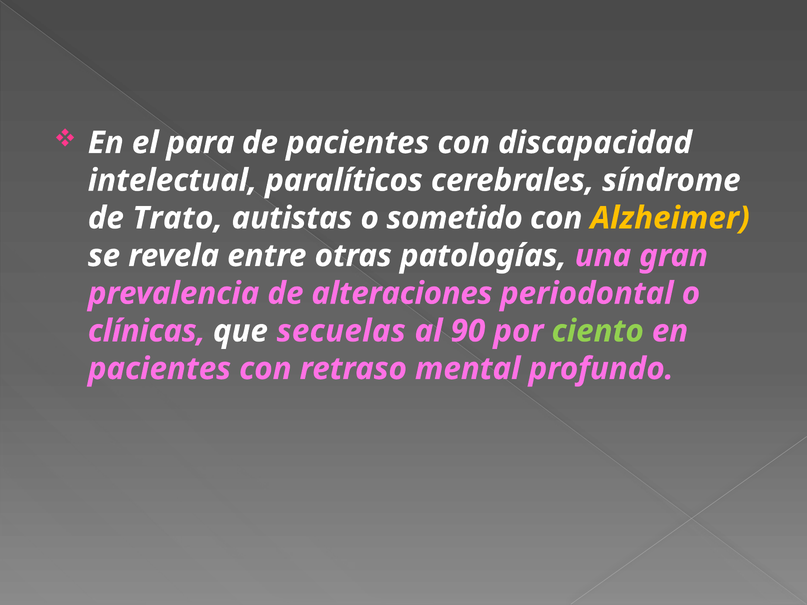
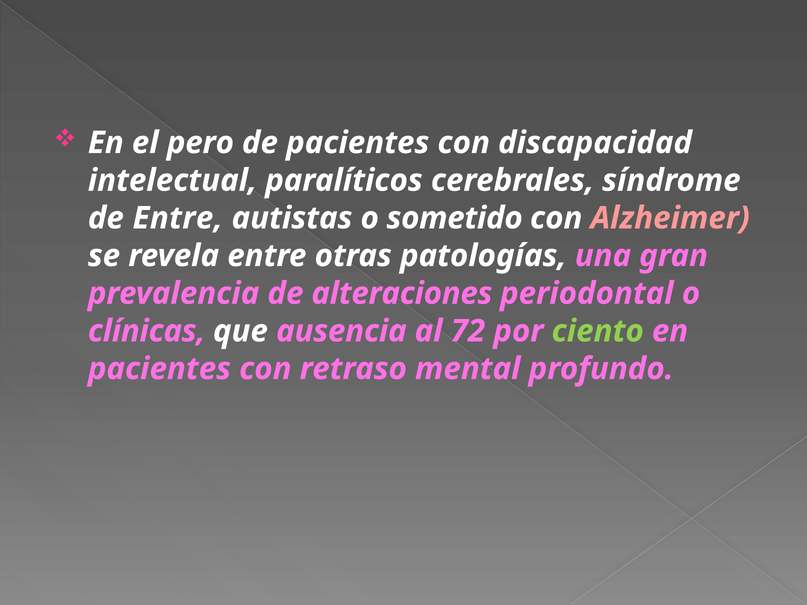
para: para -> pero
de Trato: Trato -> Entre
Alzheimer colour: yellow -> pink
secuelas: secuelas -> ausencia
90: 90 -> 72
